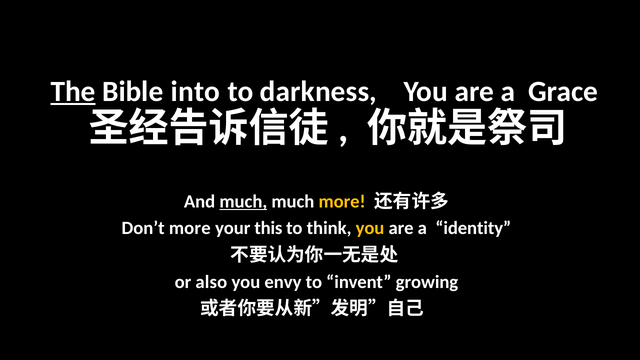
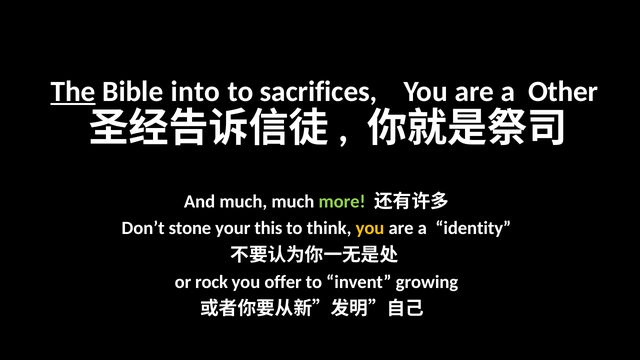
darkness: darkness -> sacrifices
Grace: Grace -> Other
much at (243, 201) underline: present -> none
more at (342, 201) colour: yellow -> light green
Don’t more: more -> stone
also: also -> rock
envy: envy -> offer
